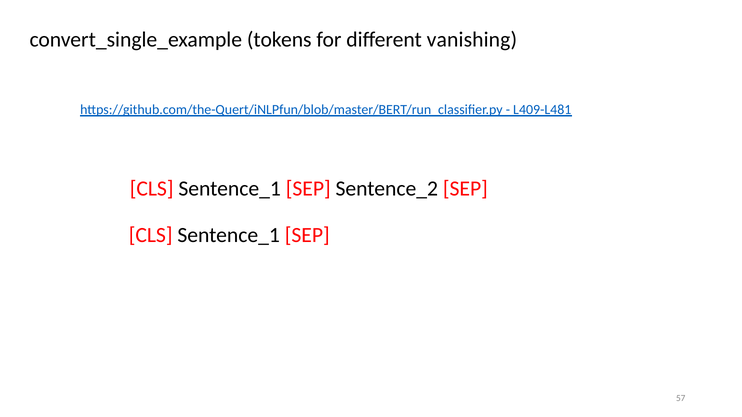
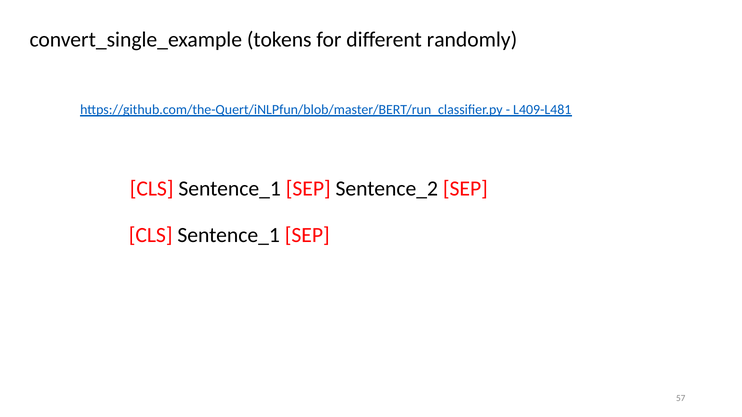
vanishing: vanishing -> randomly
